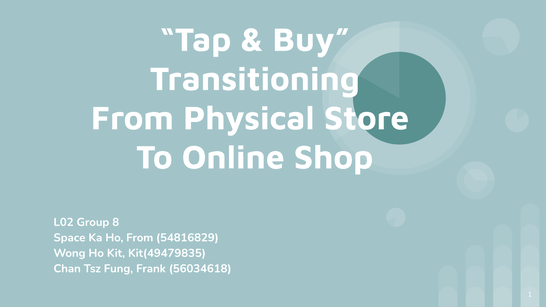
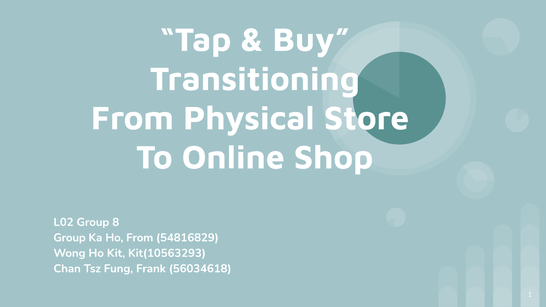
Space at (69, 238): Space -> Group
Kit(49479835: Kit(49479835 -> Kit(10563293
